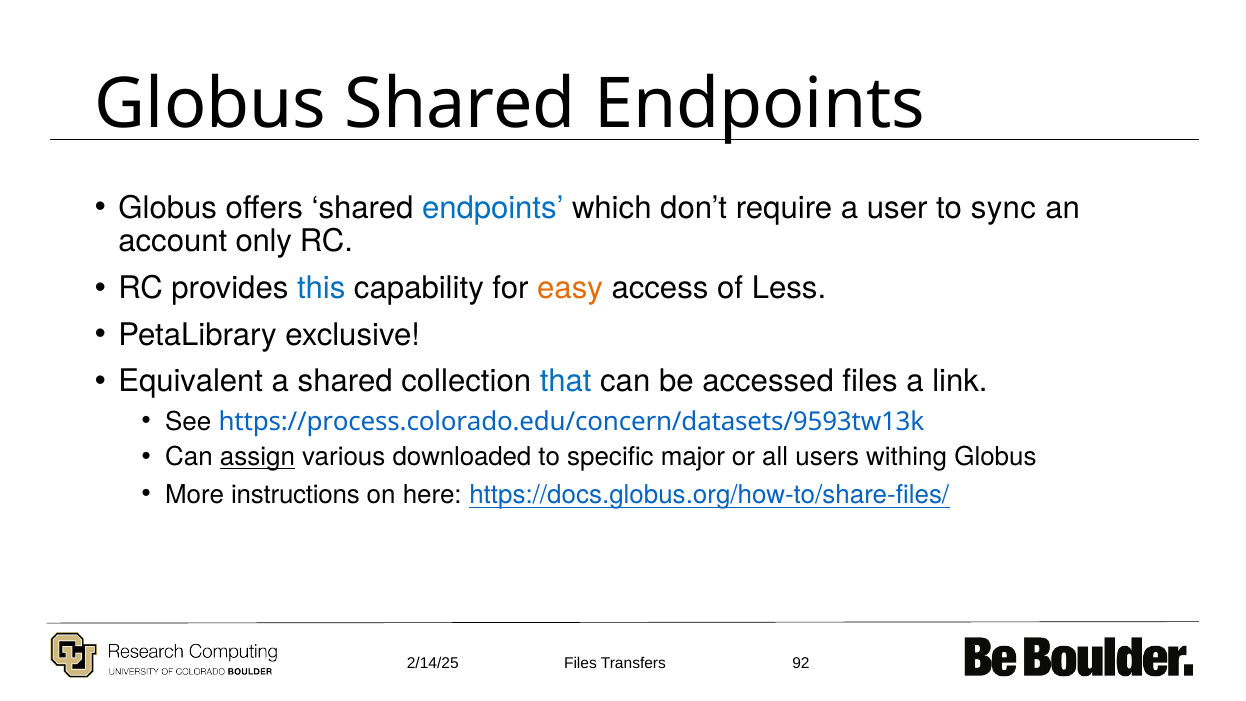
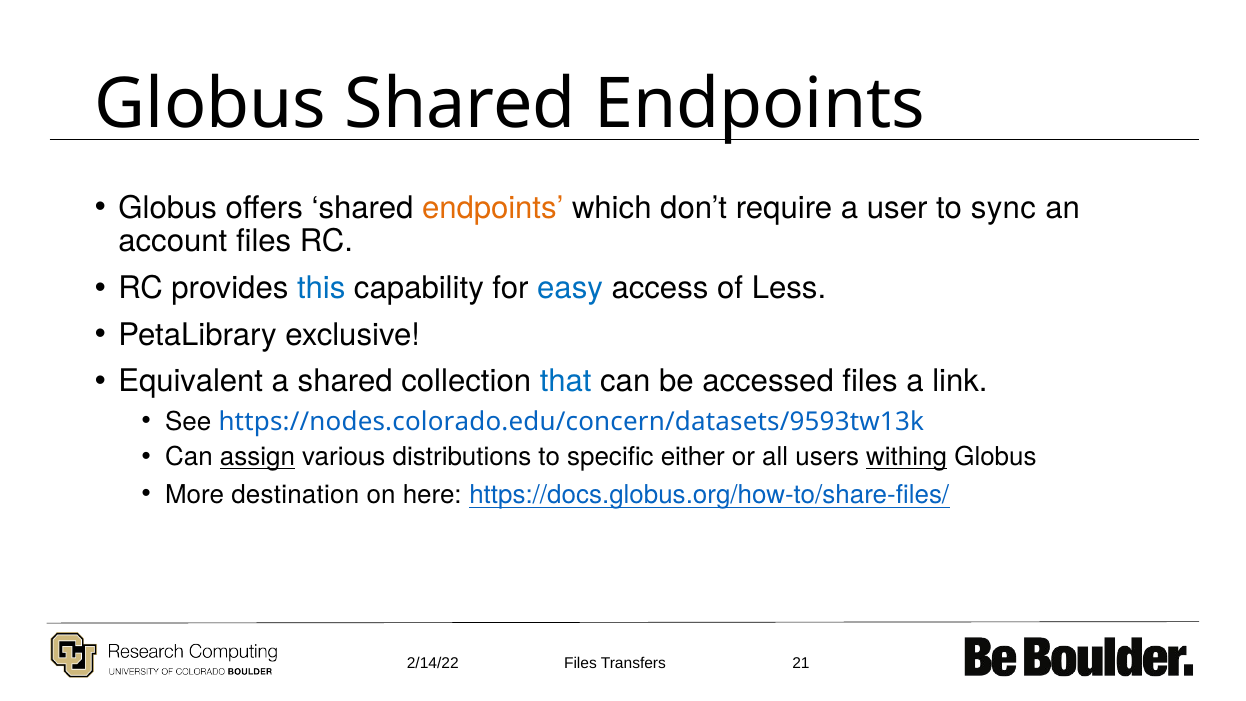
endpoints at (493, 208) colour: blue -> orange
account only: only -> files
easy colour: orange -> blue
https://process.colorado.edu/concern/datasets/9593tw13k: https://process.colorado.edu/concern/datasets/9593tw13k -> https://nodes.colorado.edu/concern/datasets/9593tw13k
downloaded: downloaded -> distributions
major: major -> either
withing underline: none -> present
instructions: instructions -> destination
2/14/25: 2/14/25 -> 2/14/22
92: 92 -> 21
